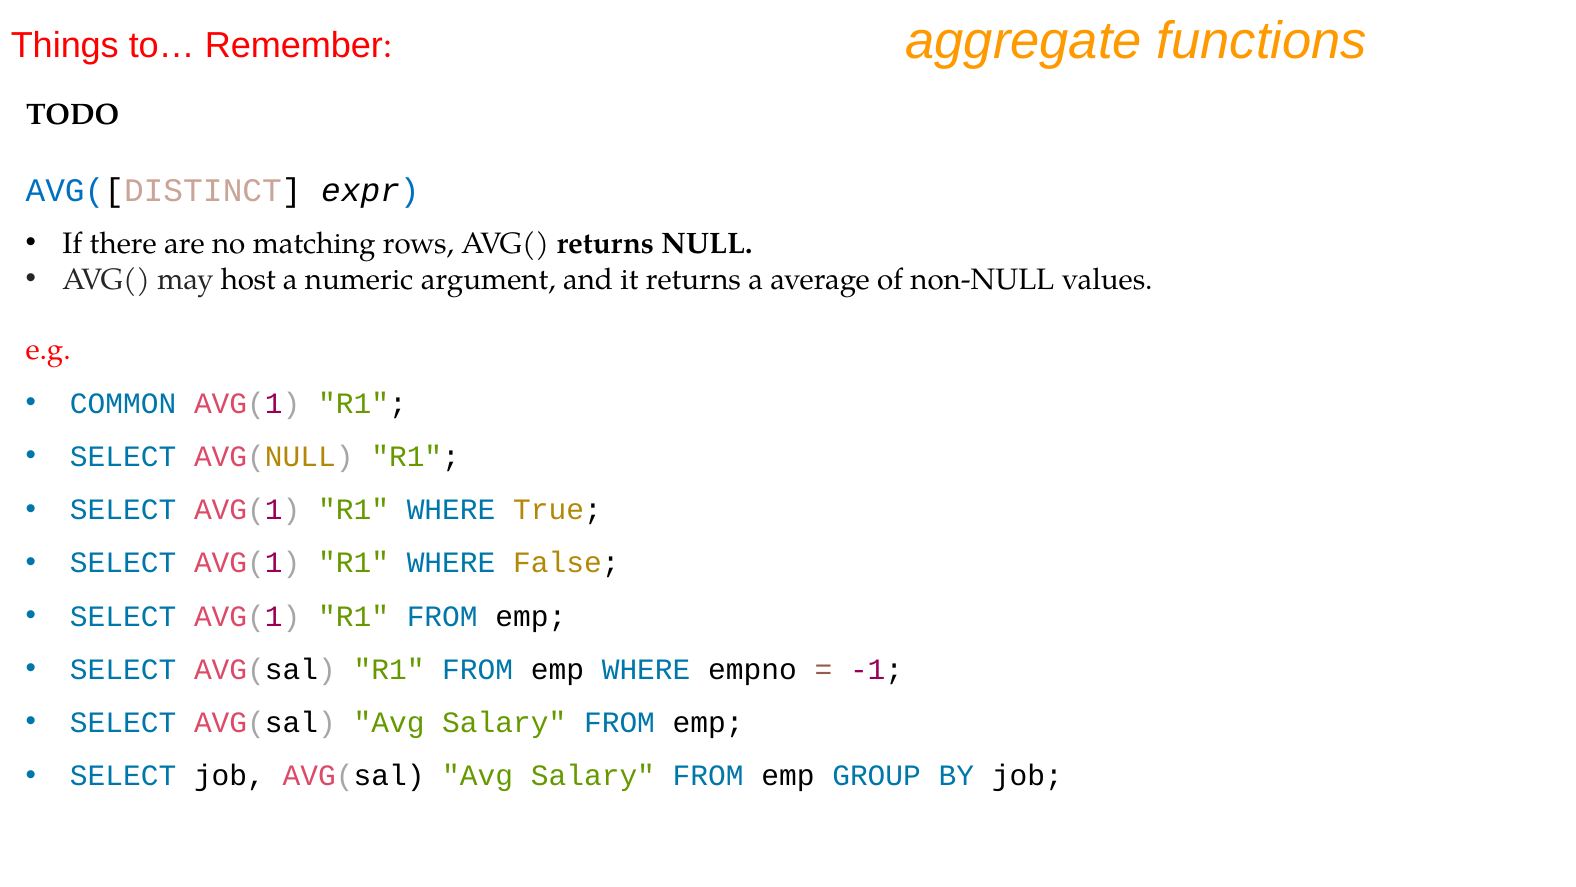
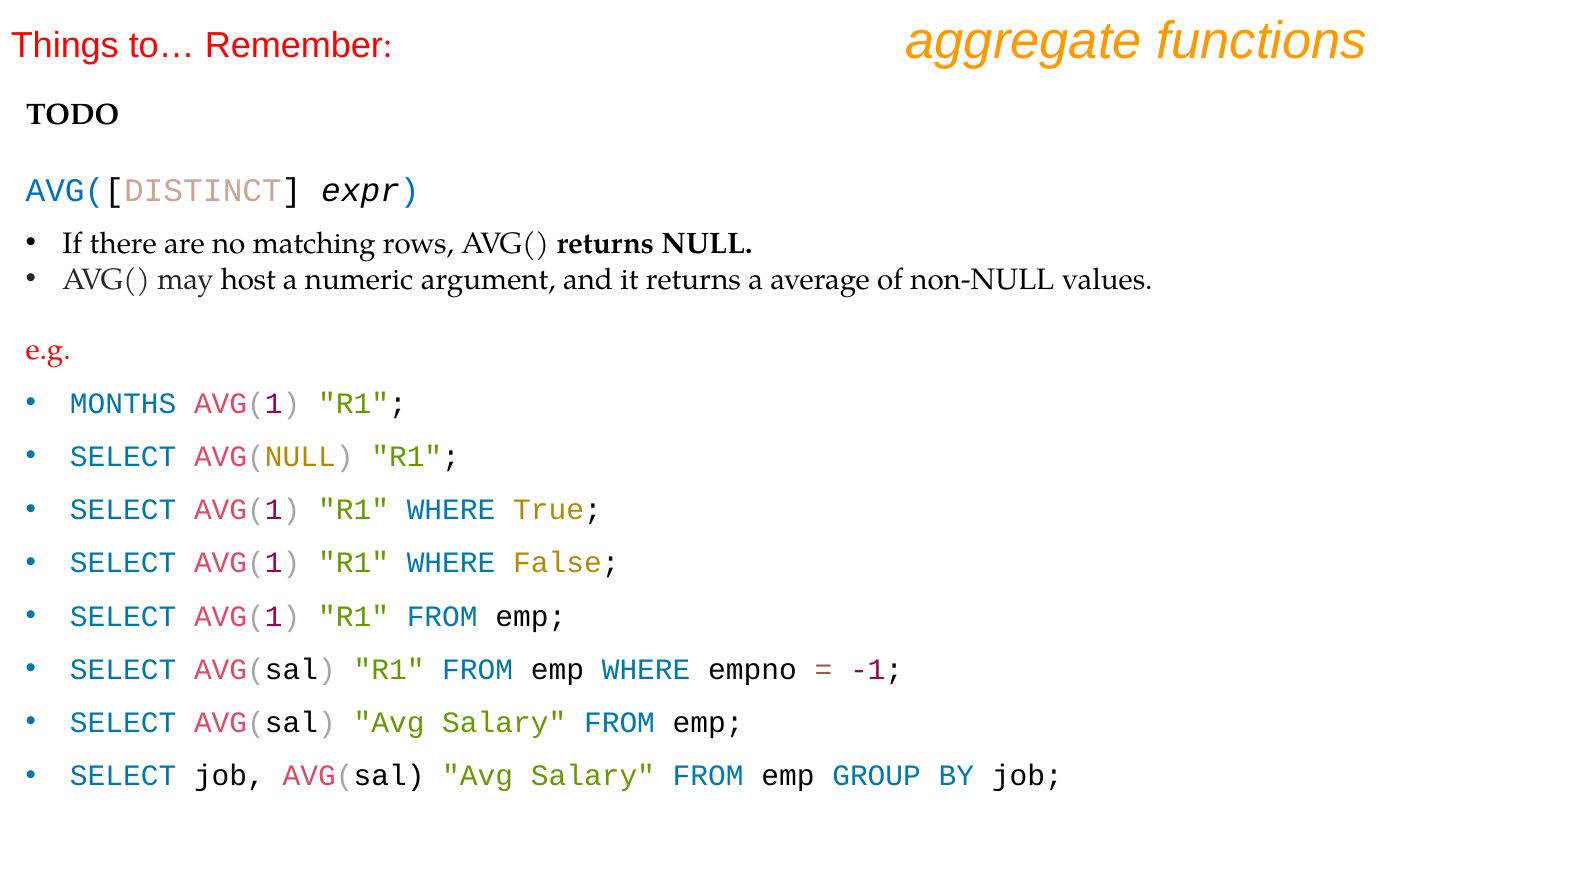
COMMON: COMMON -> MONTHS
